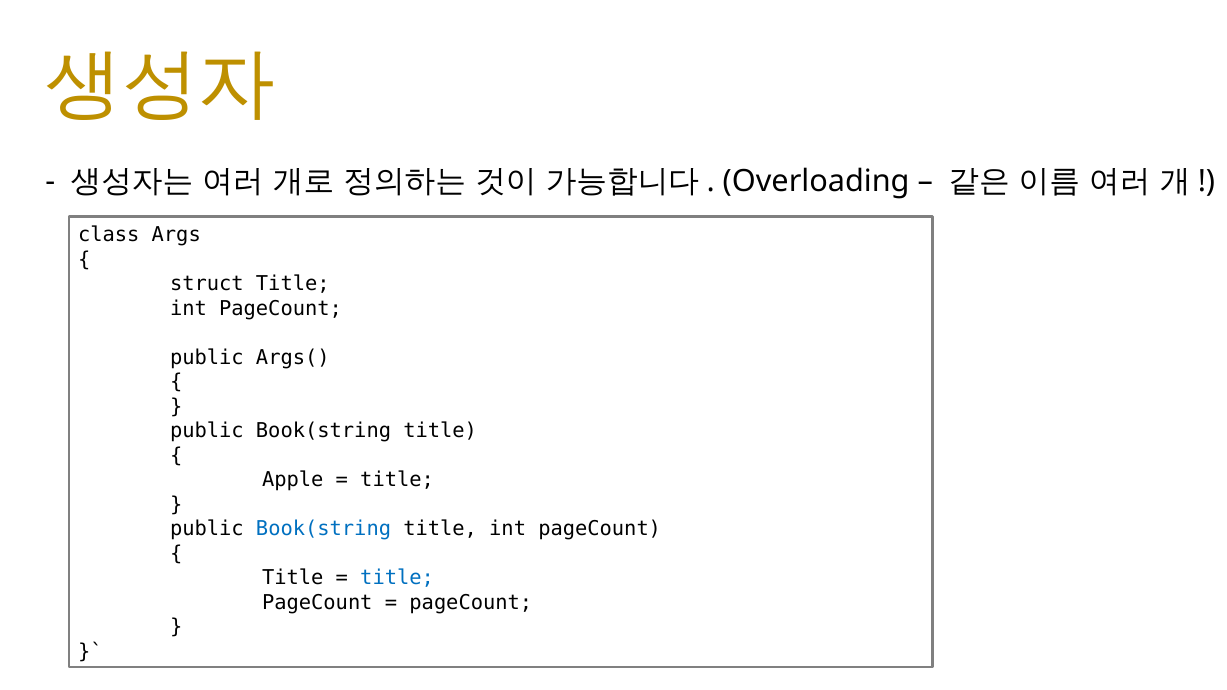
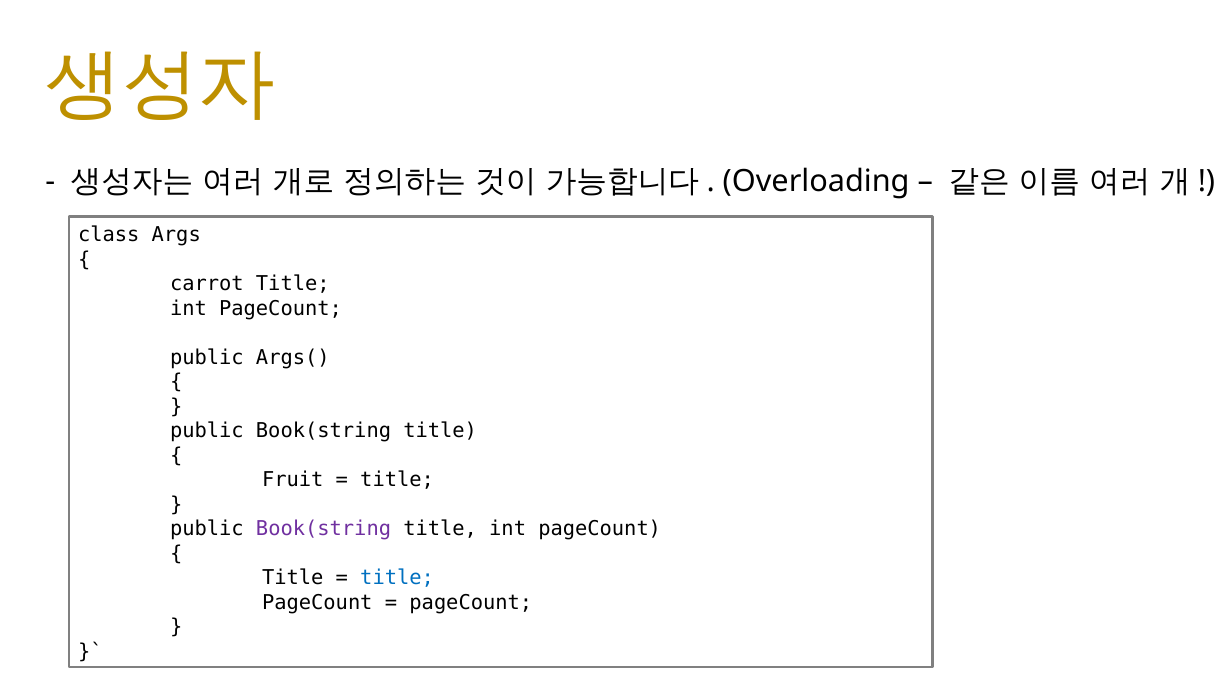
struct: struct -> carrot
Apple: Apple -> Fruit
Book(string at (324, 529) colour: blue -> purple
